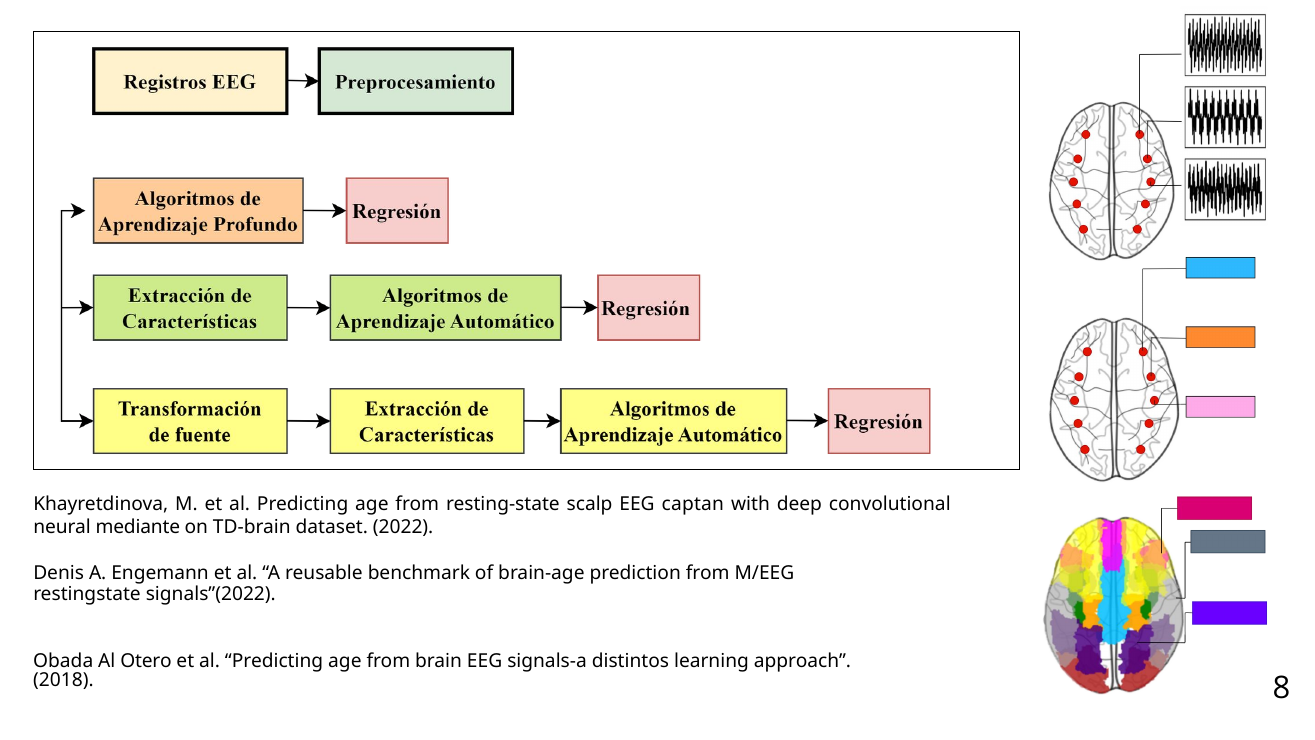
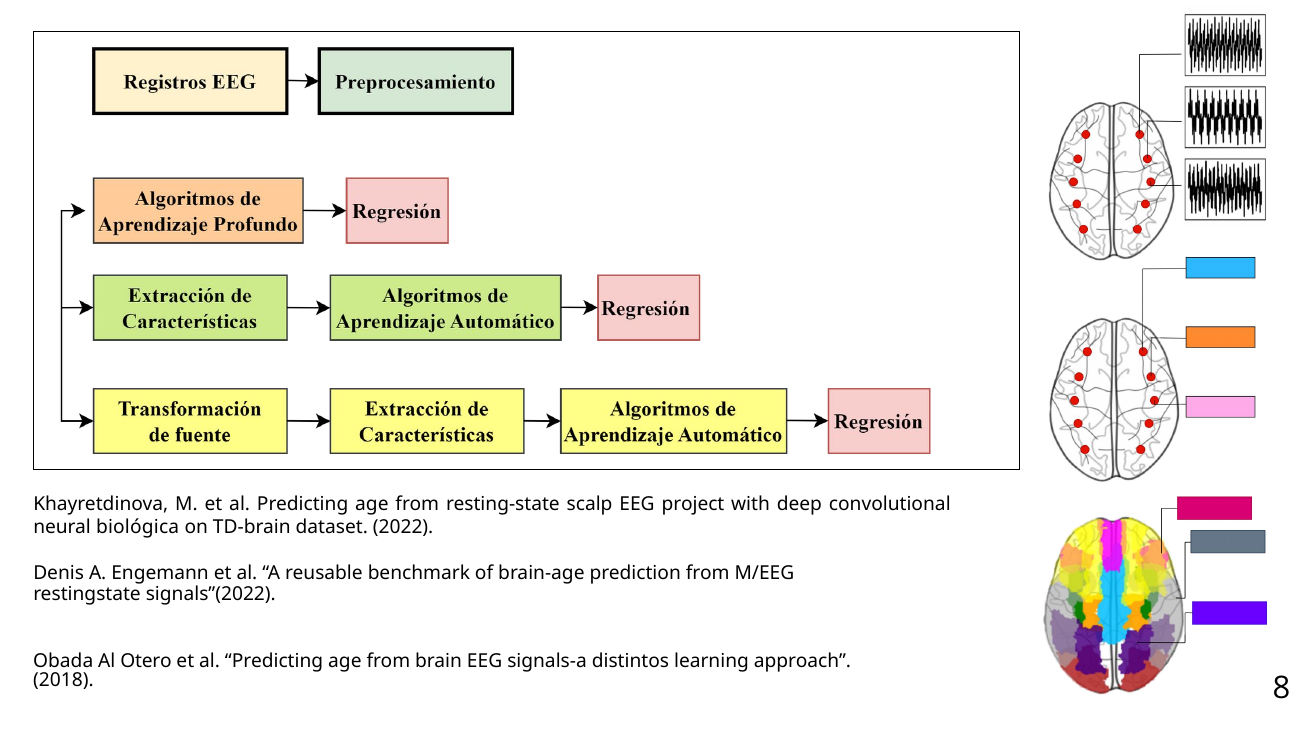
captan: captan -> project
mediante: mediante -> biológica
